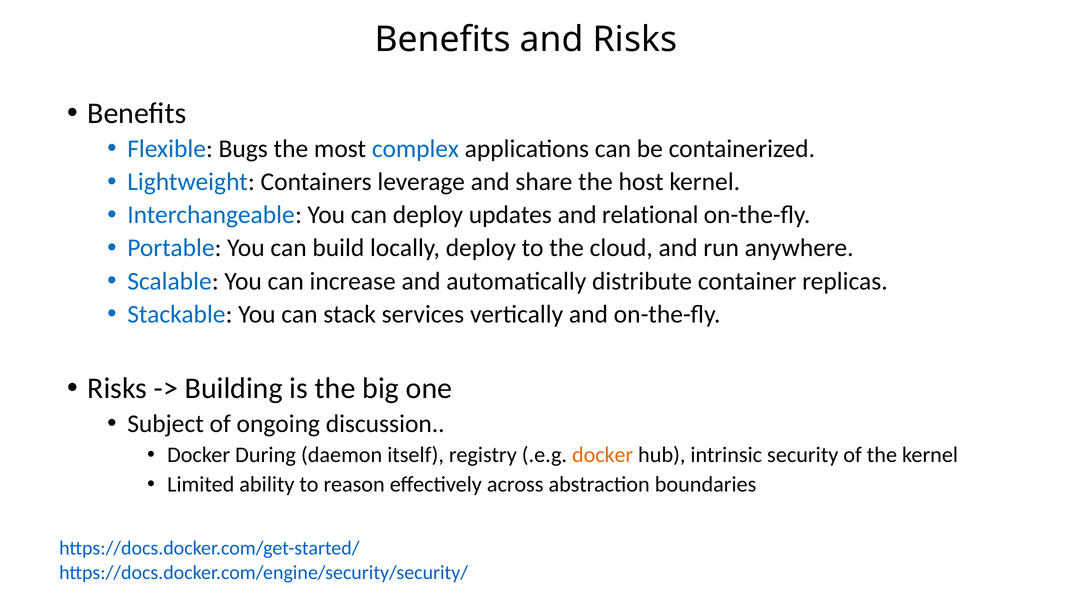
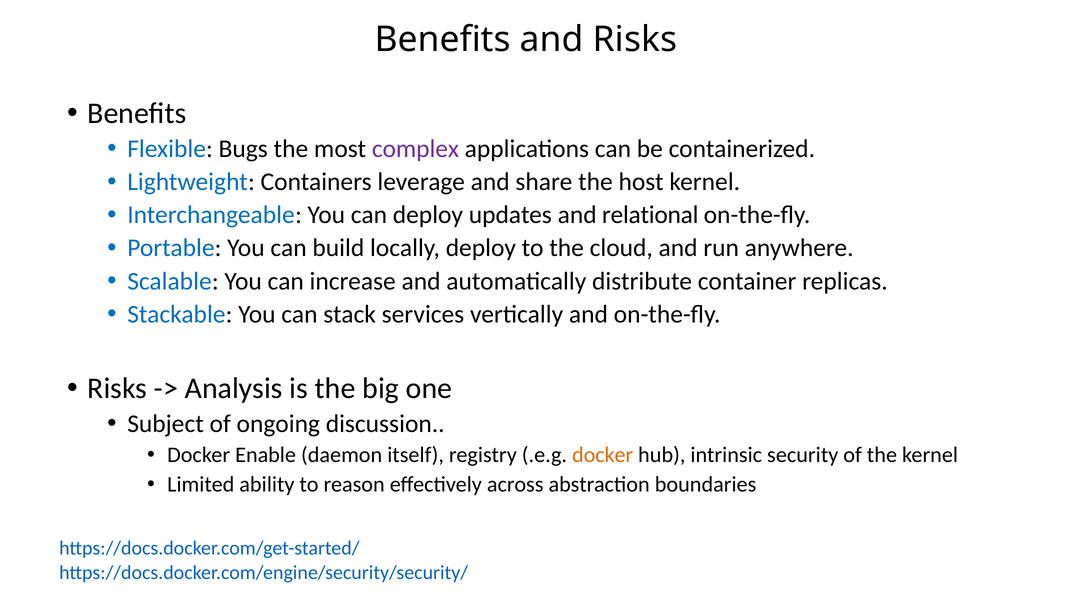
complex colour: blue -> purple
Building: Building -> Analysis
During: During -> Enable
